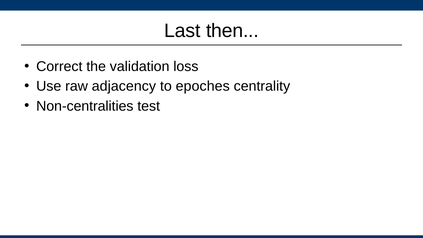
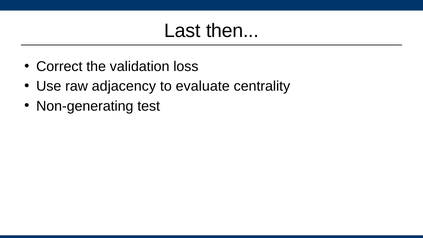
epoches: epoches -> evaluate
Non-centralities: Non-centralities -> Non-generating
